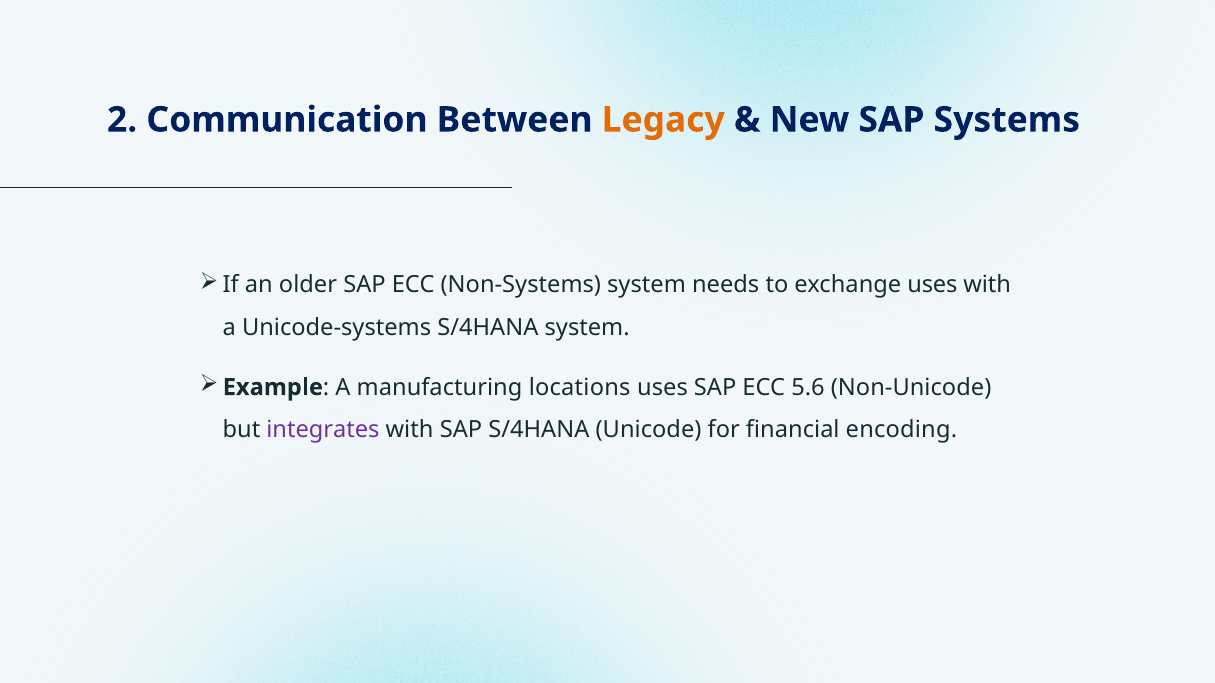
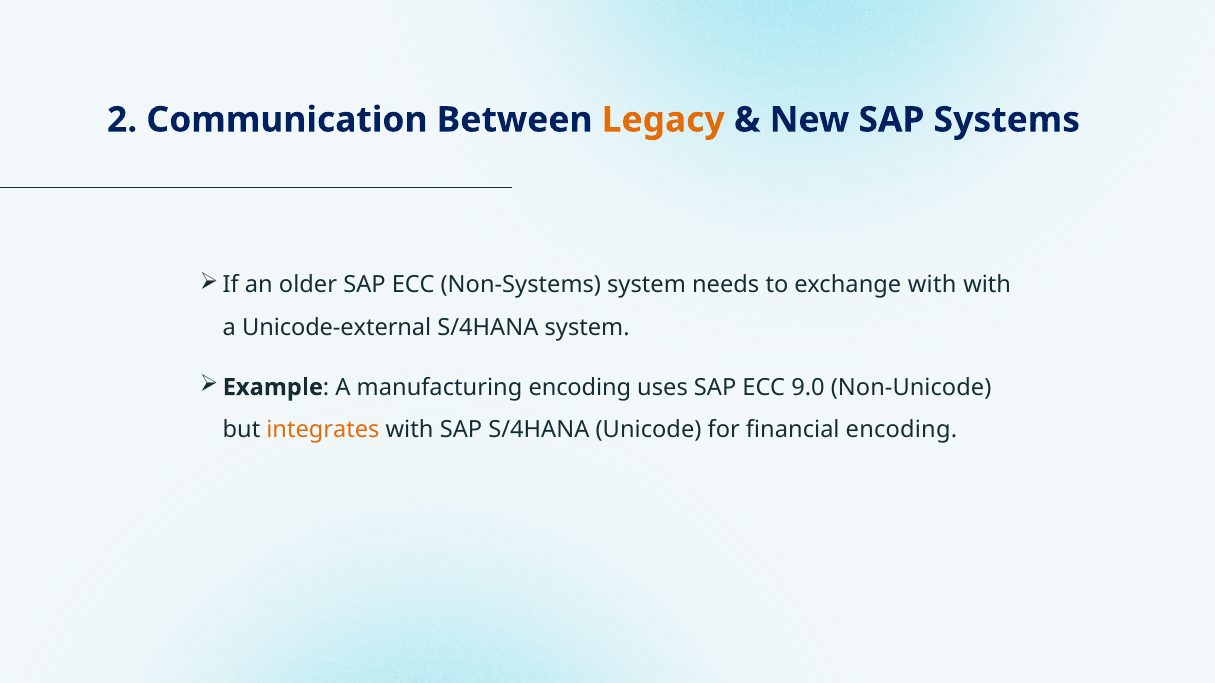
exchange uses: uses -> with
Unicode-systems: Unicode-systems -> Unicode-external
manufacturing locations: locations -> encoding
5.6: 5.6 -> 9.0
integrates colour: purple -> orange
